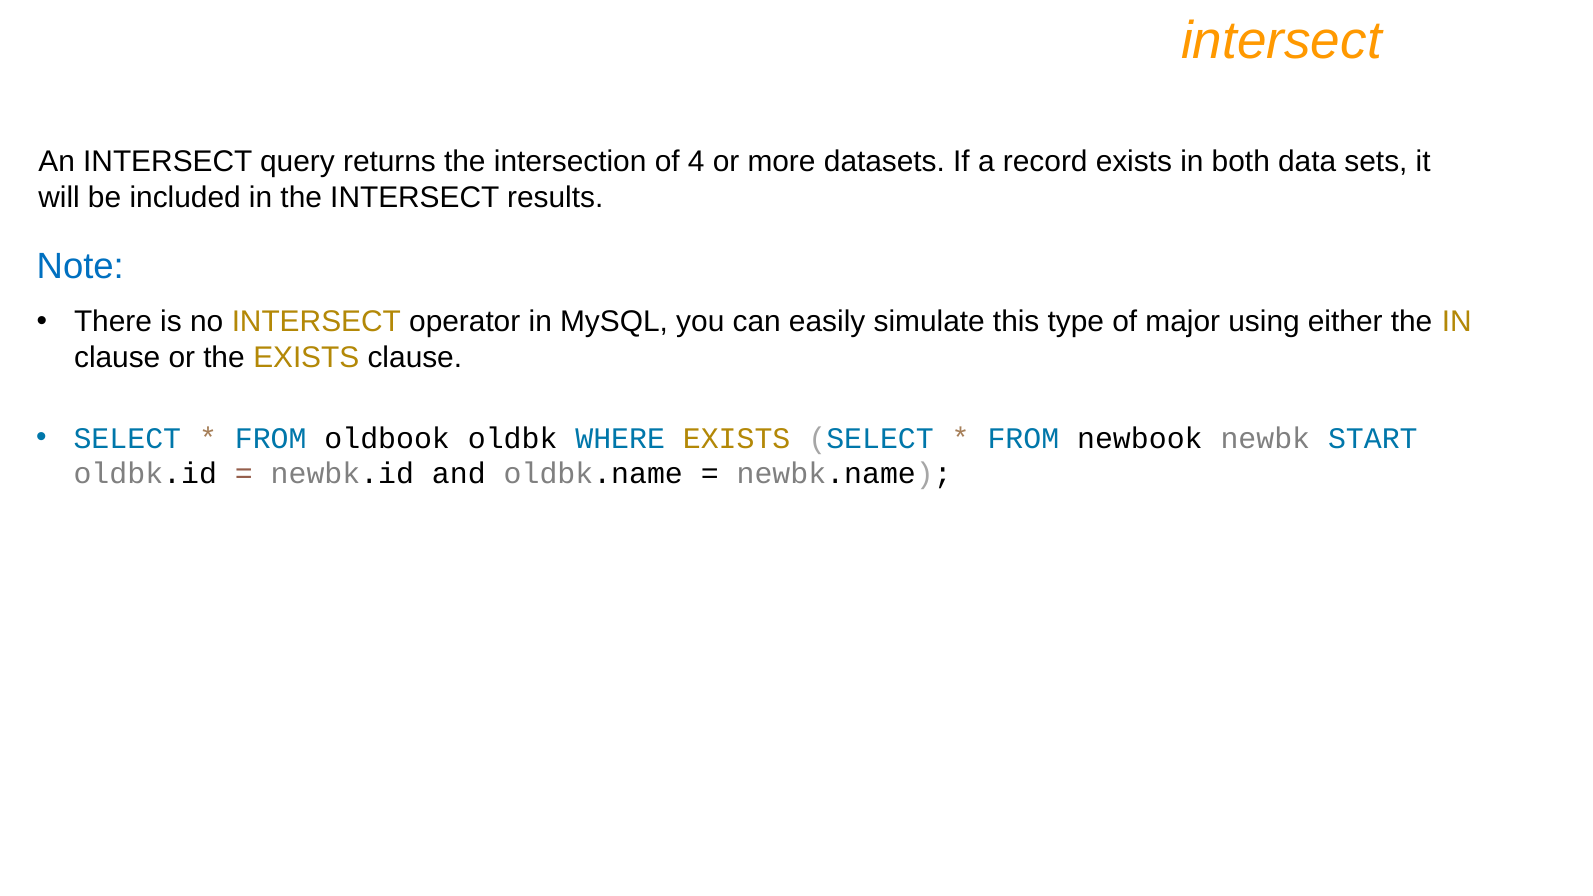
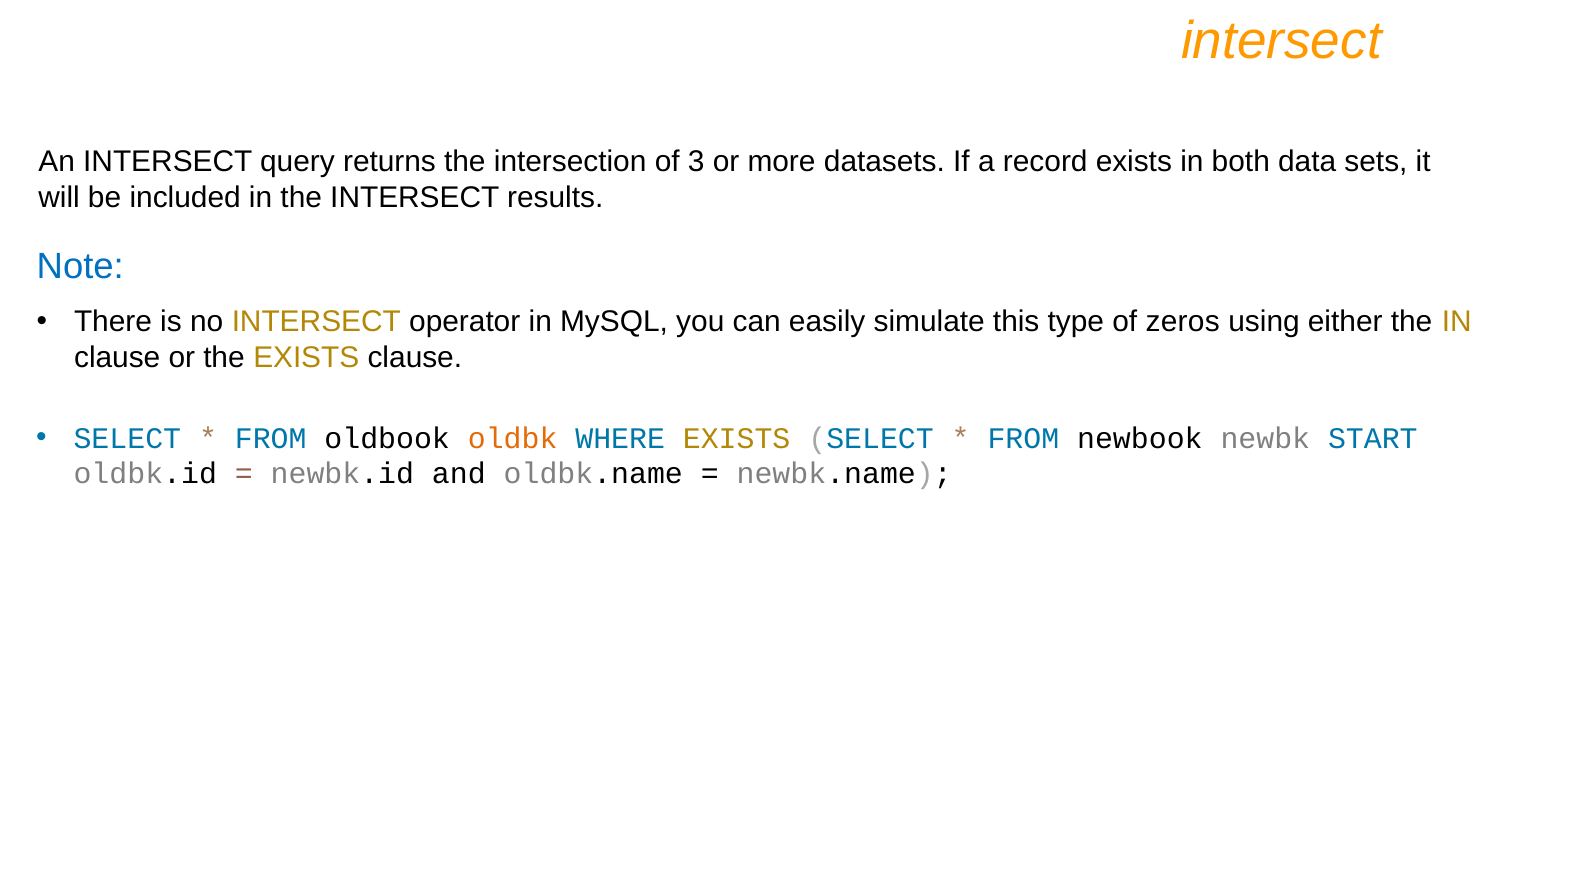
4: 4 -> 3
major: major -> zeros
oldbk colour: black -> orange
